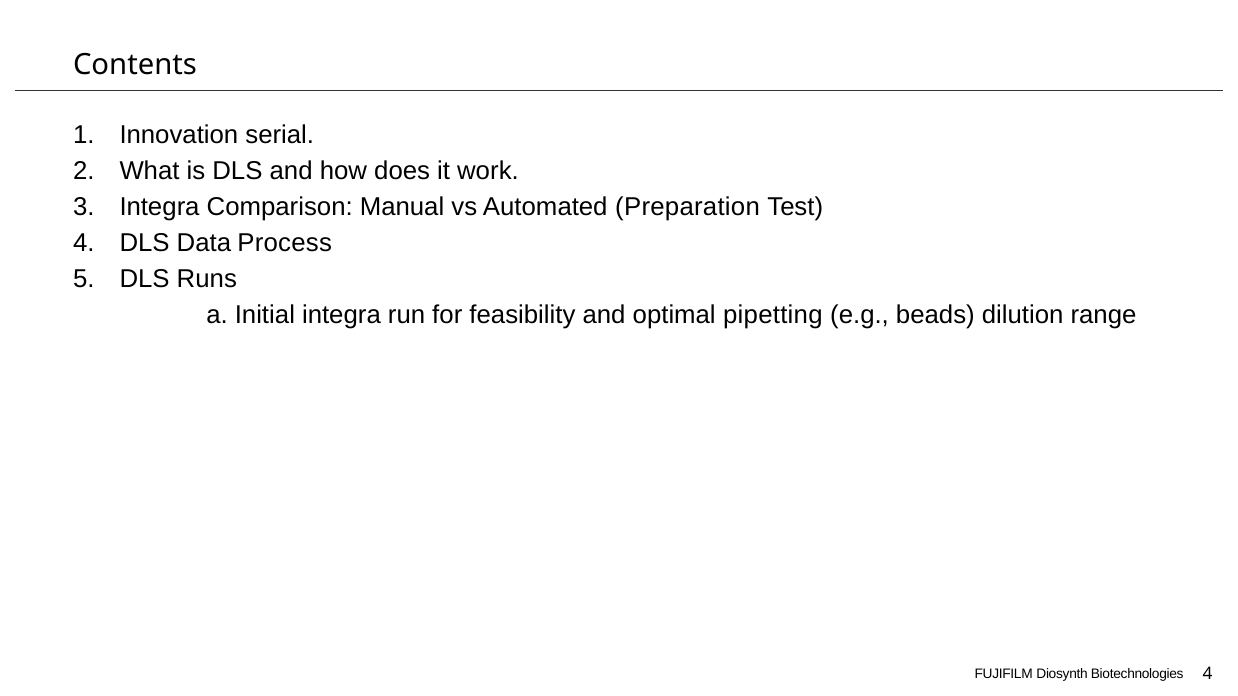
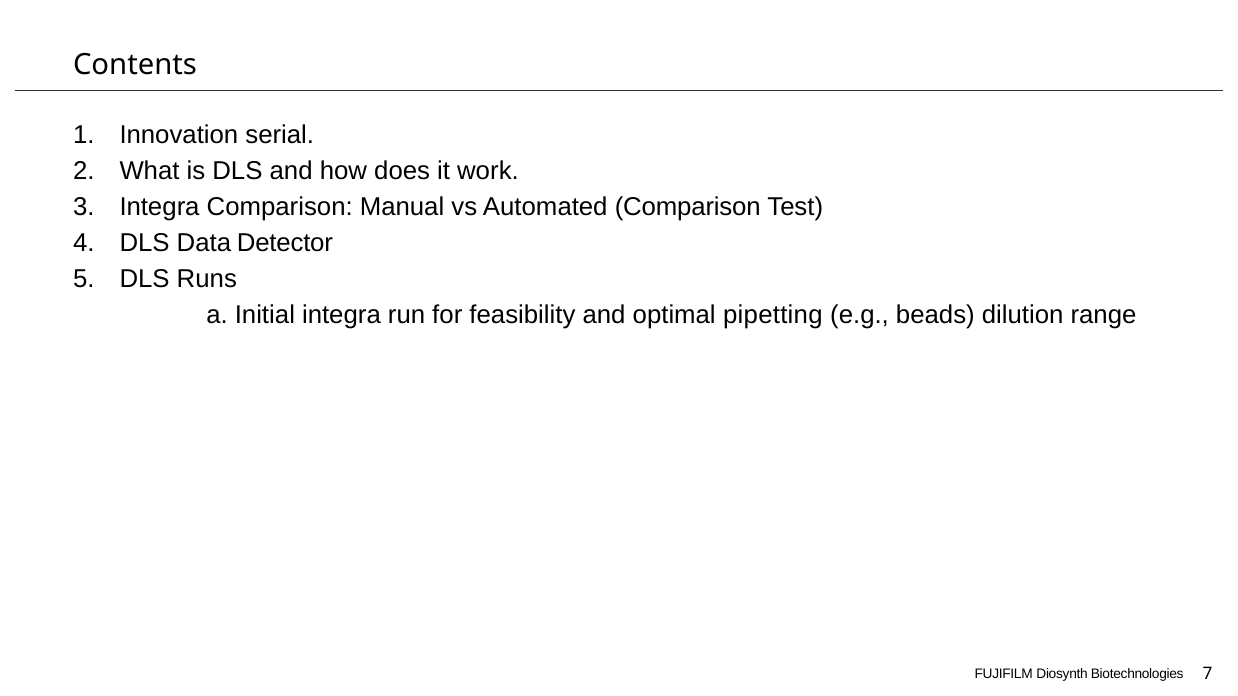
Automated Preparation: Preparation -> Comparison
Process: Process -> Detector
4 at (1208, 674): 4 -> 7
